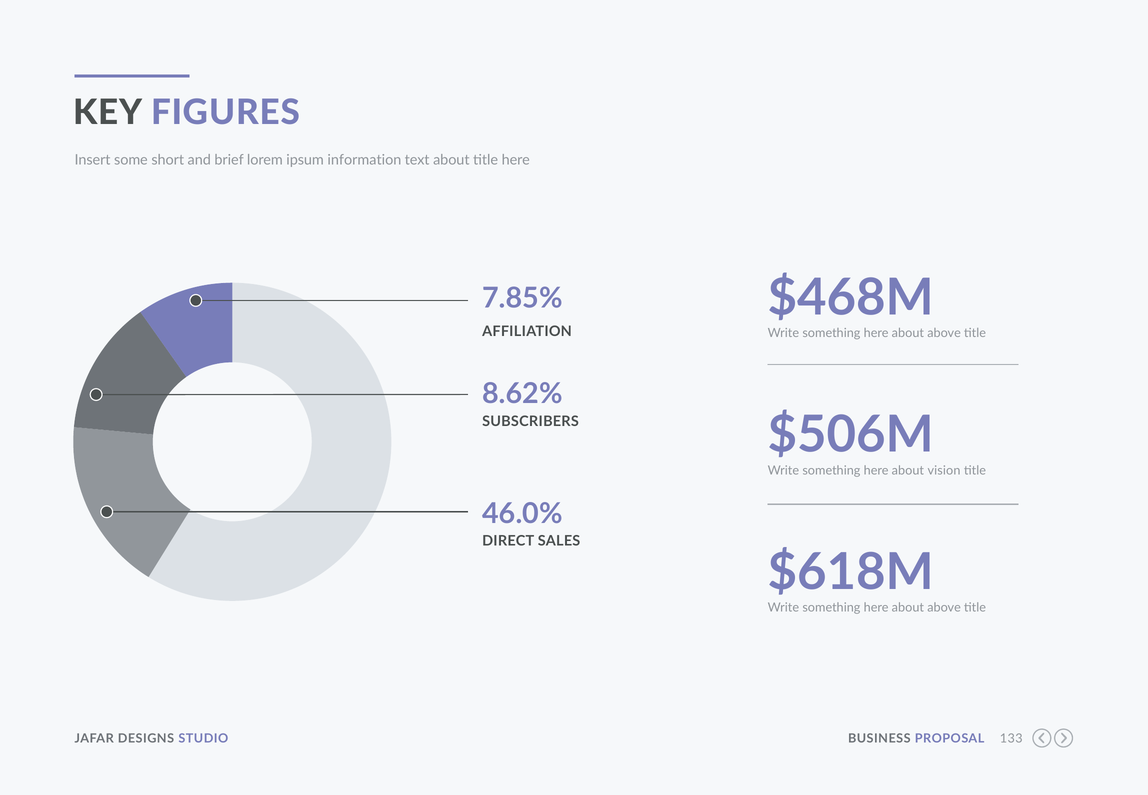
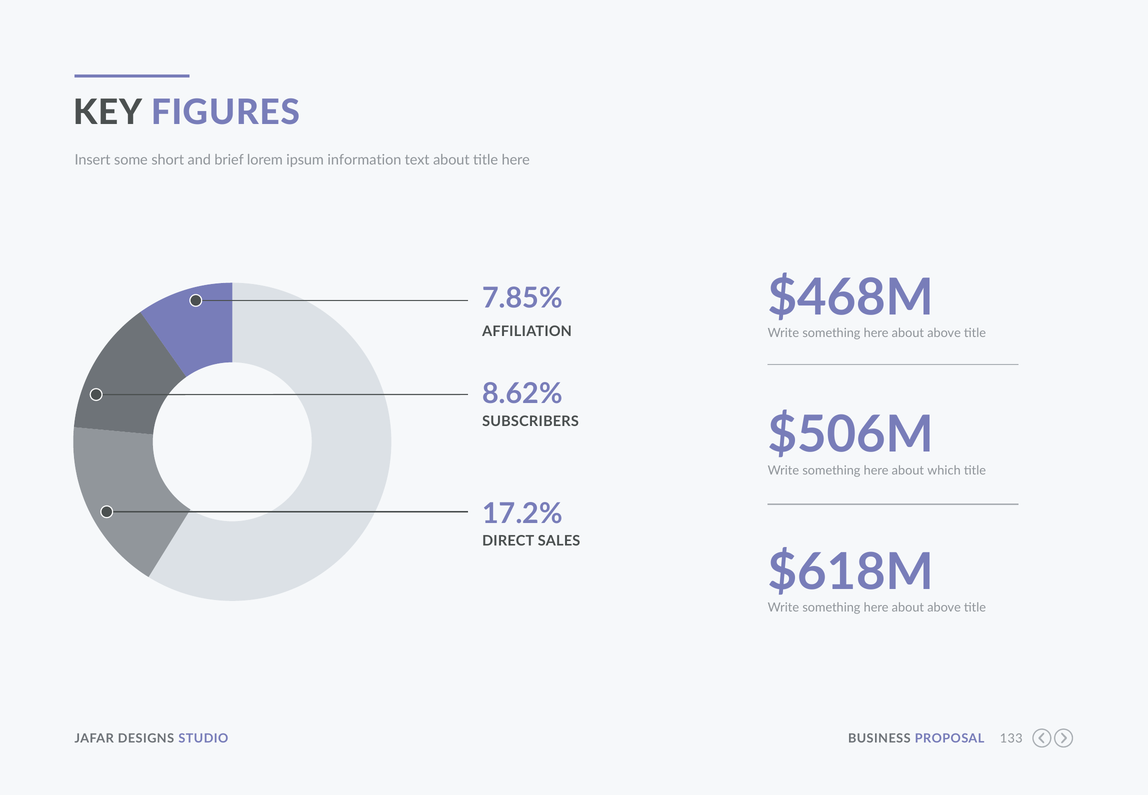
vision: vision -> which
46.0%: 46.0% -> 17.2%
